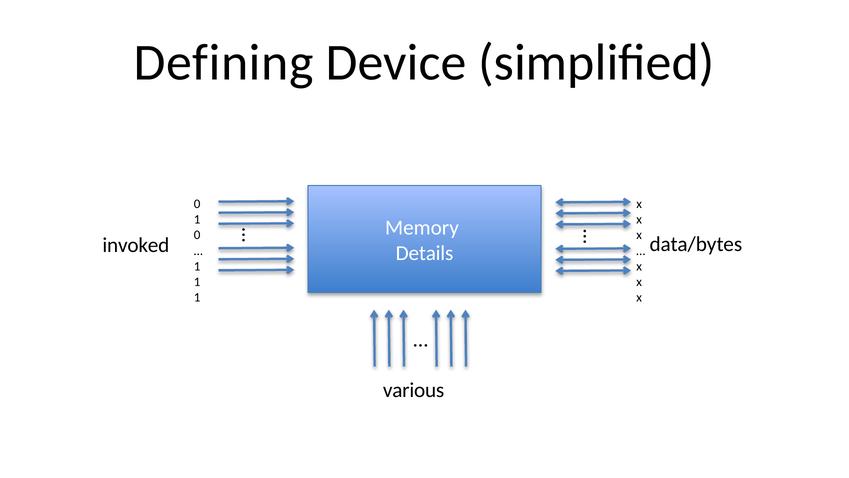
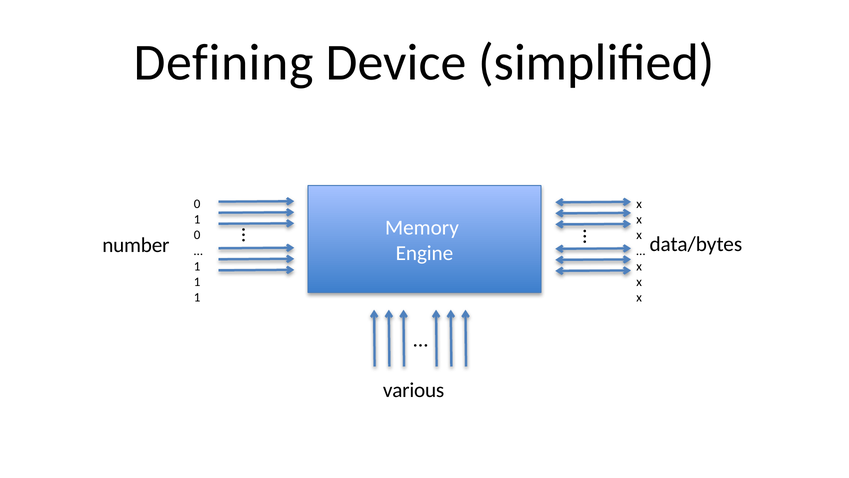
invoked: invoked -> number
Details: Details -> Engine
